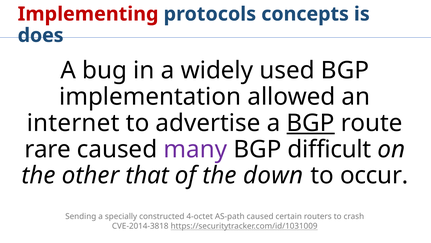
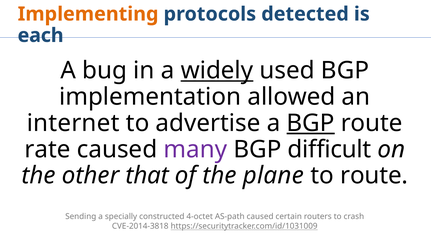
Implementing colour: red -> orange
concepts: concepts -> detected
does: does -> each
widely underline: none -> present
rare: rare -> rate
down: down -> plane
to occur: occur -> route
